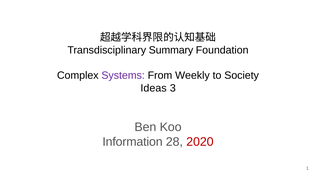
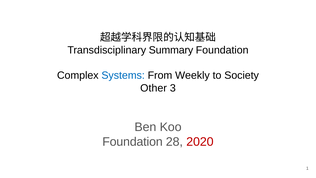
Systems colour: purple -> blue
Ideas: Ideas -> Other
Information at (132, 142): Information -> Foundation
